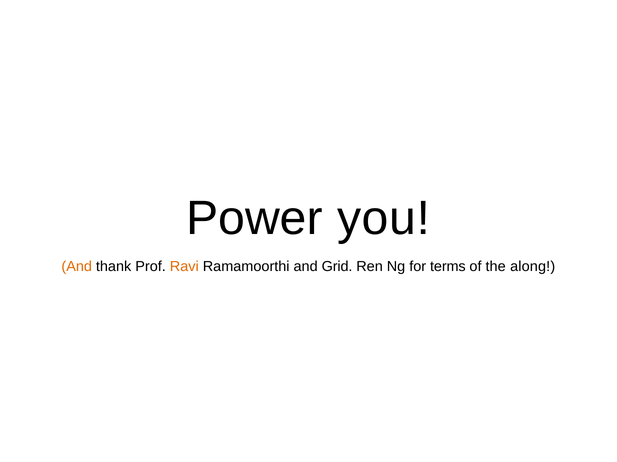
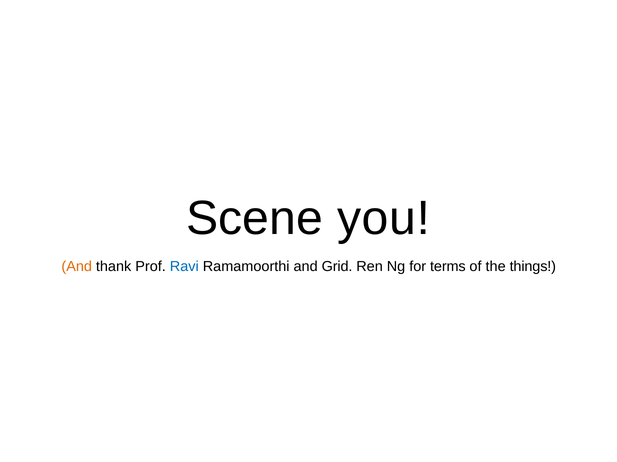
Power: Power -> Scene
Ravi colour: orange -> blue
along: along -> things
